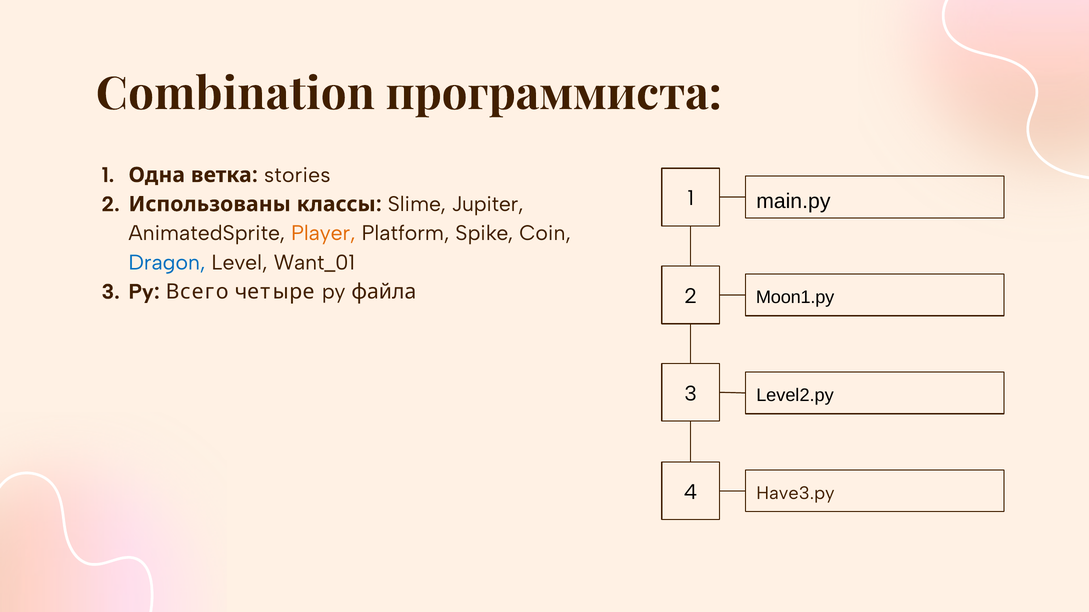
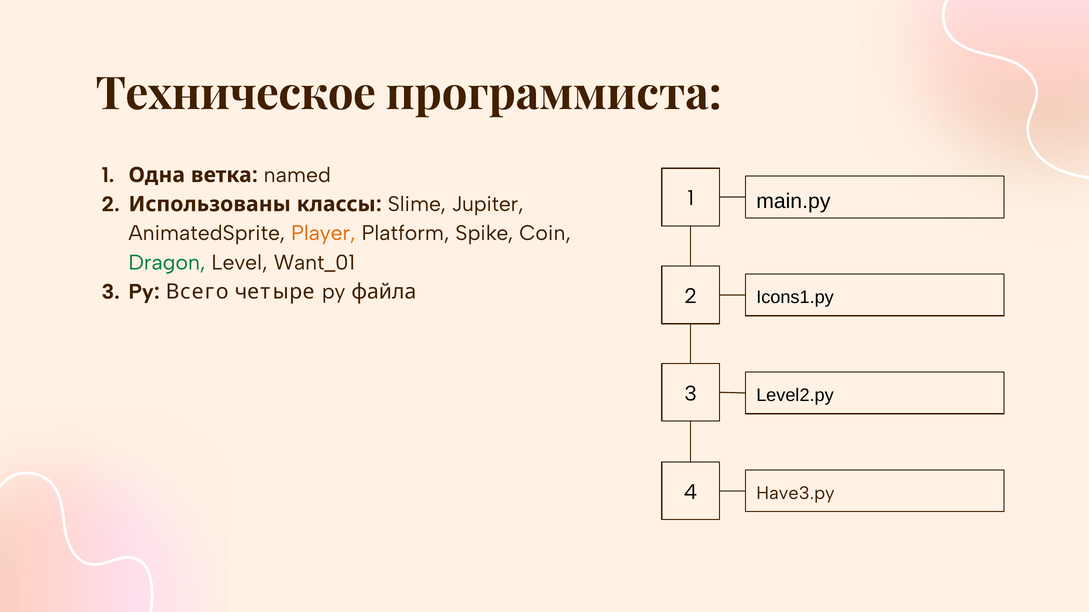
Combination: Combination -> Техническое
stories: stories -> named
Dragon colour: blue -> green
Moon1.py: Moon1.py -> Icons1.py
